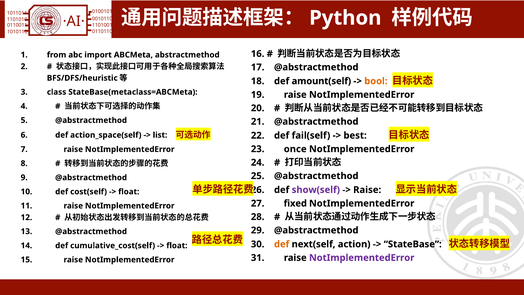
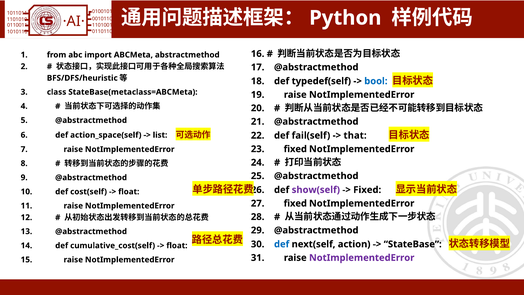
amount(self: amount(self -> typedef(self
bool colour: orange -> blue
best: best -> that
once at (295, 149): once -> fixed
Raise at (367, 190): Raise -> Fixed
def at (282, 244) colour: orange -> blue
